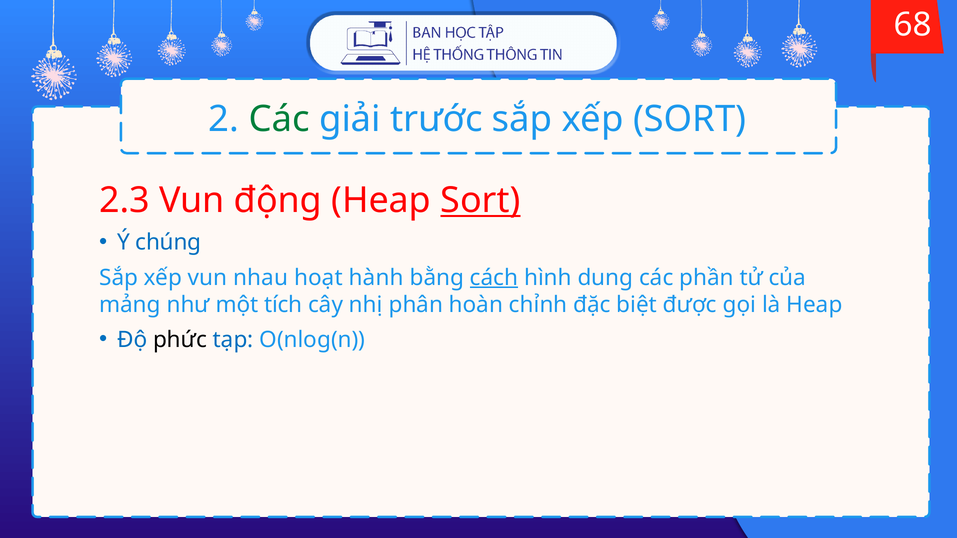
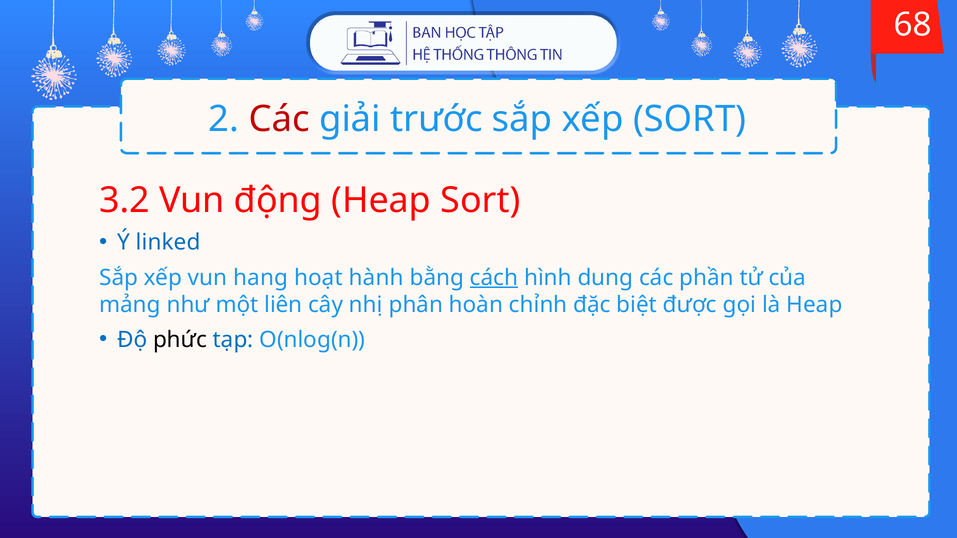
Các at (279, 119) colour: green -> red
2.3: 2.3 -> 3.2
Sort at (480, 201) underline: present -> none
chúng: chúng -> linked
nhau: nhau -> hang
tích: tích -> liên
